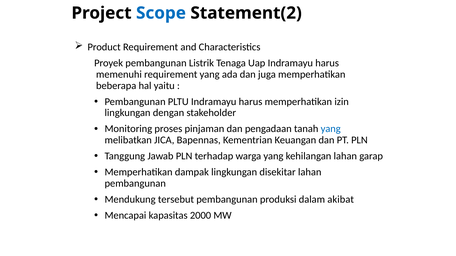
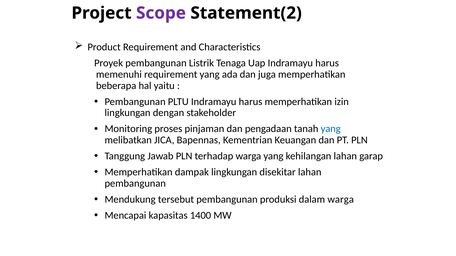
Scope colour: blue -> purple
dalam akibat: akibat -> warga
2000: 2000 -> 1400
